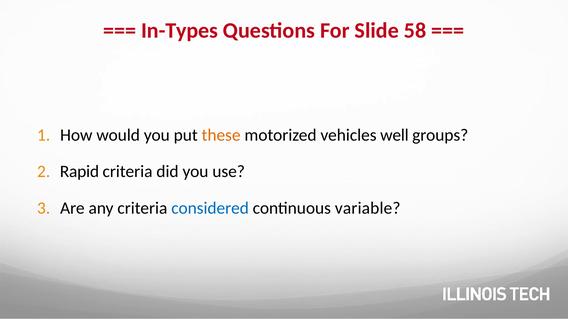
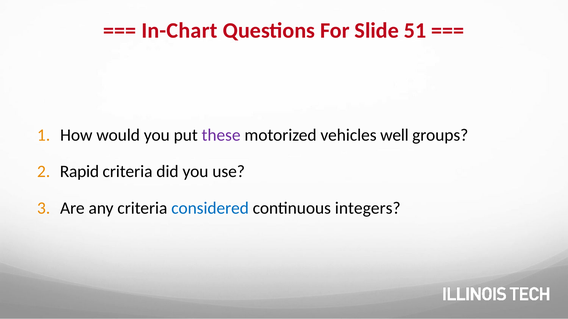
In-Types: In-Types -> In-Chart
58: 58 -> 51
these colour: orange -> purple
variable: variable -> integers
